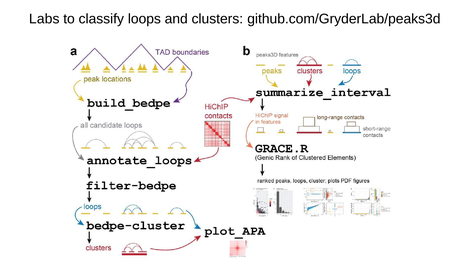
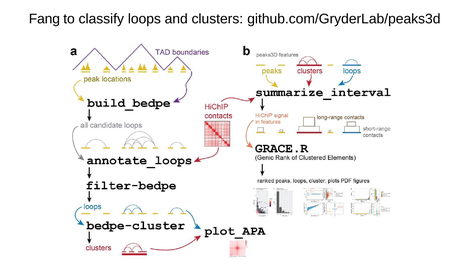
Labs: Labs -> Fang
